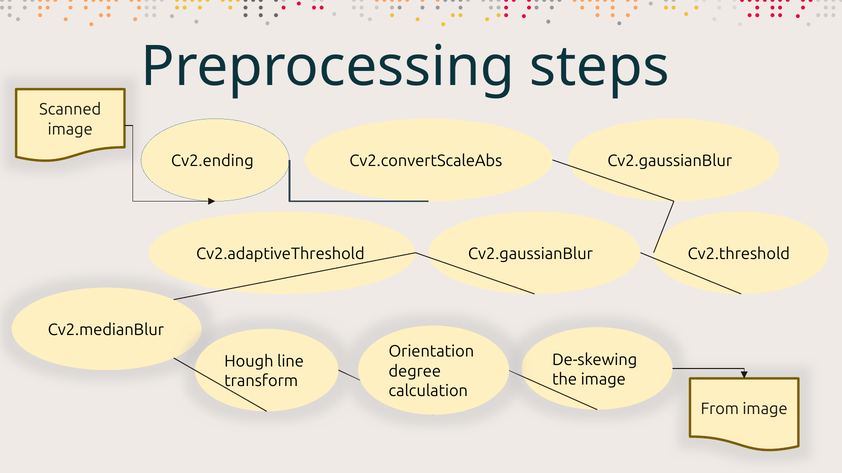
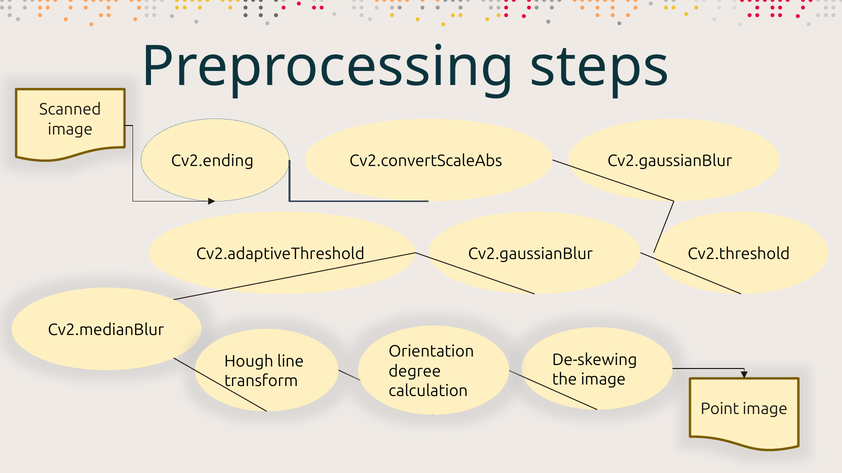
From: From -> Point
